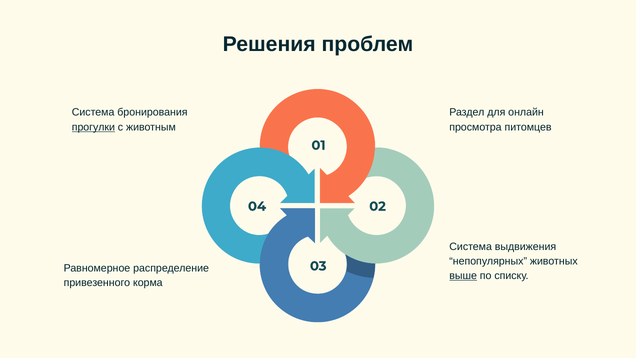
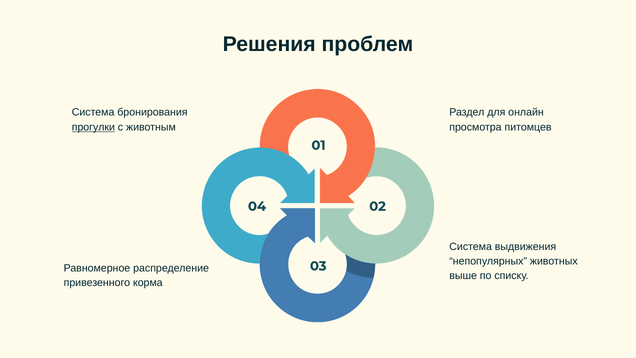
выше underline: present -> none
